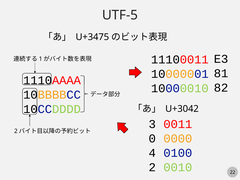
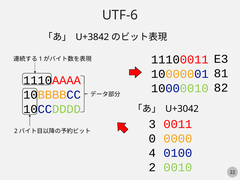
UTF-5: UTF-5 -> UTF-6
U+3475: U+3475 -> U+3842
